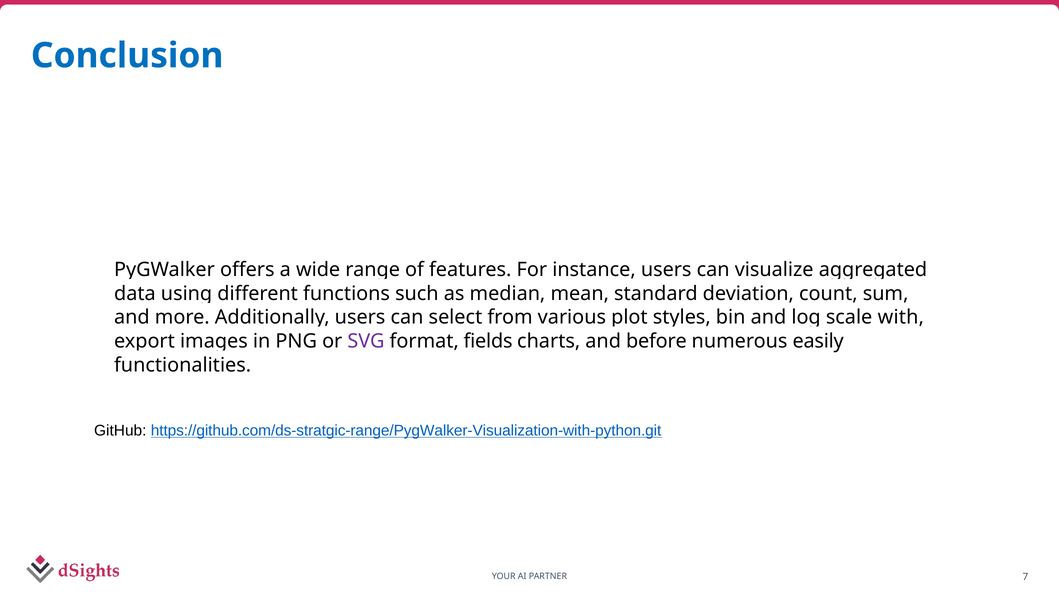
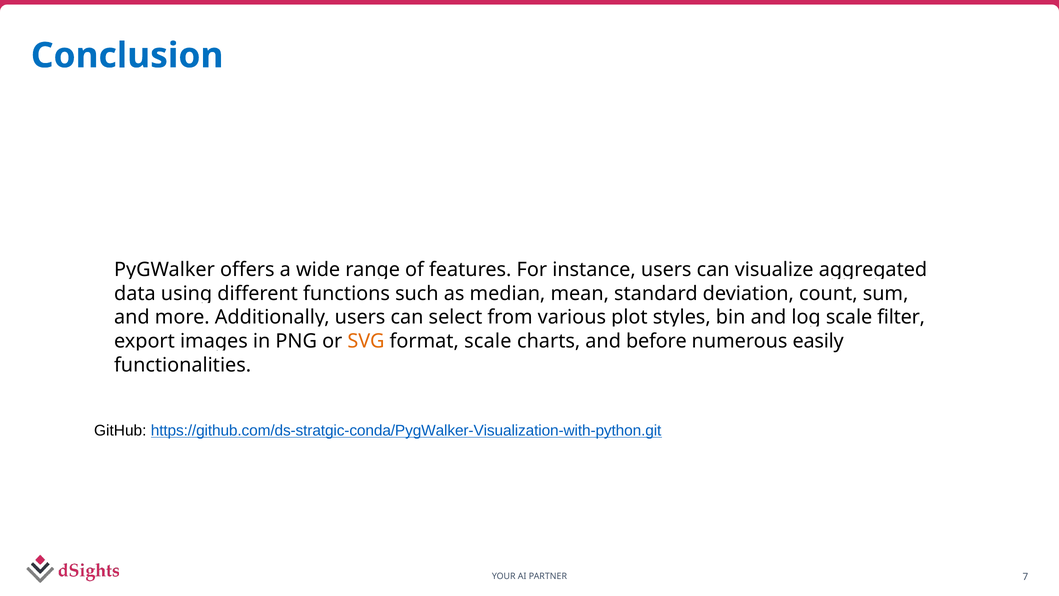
with: with -> filter
SVG colour: purple -> orange
format fields: fields -> scale
https://github.com/ds-stratgic-range/PygWalker-Visualization-with-python.git: https://github.com/ds-stratgic-range/PygWalker-Visualization-with-python.git -> https://github.com/ds-stratgic-conda/PygWalker-Visualization-with-python.git
